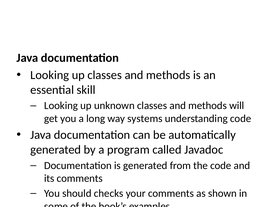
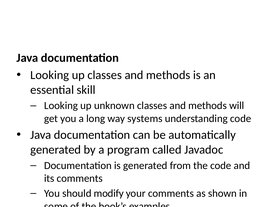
checks: checks -> modify
